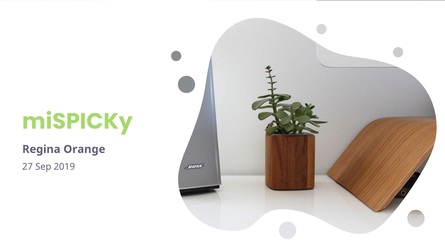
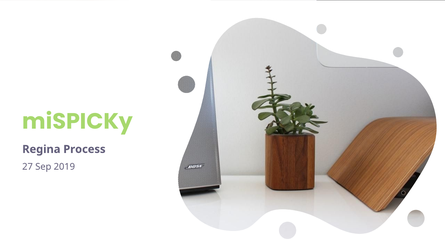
Orange: Orange -> Process
